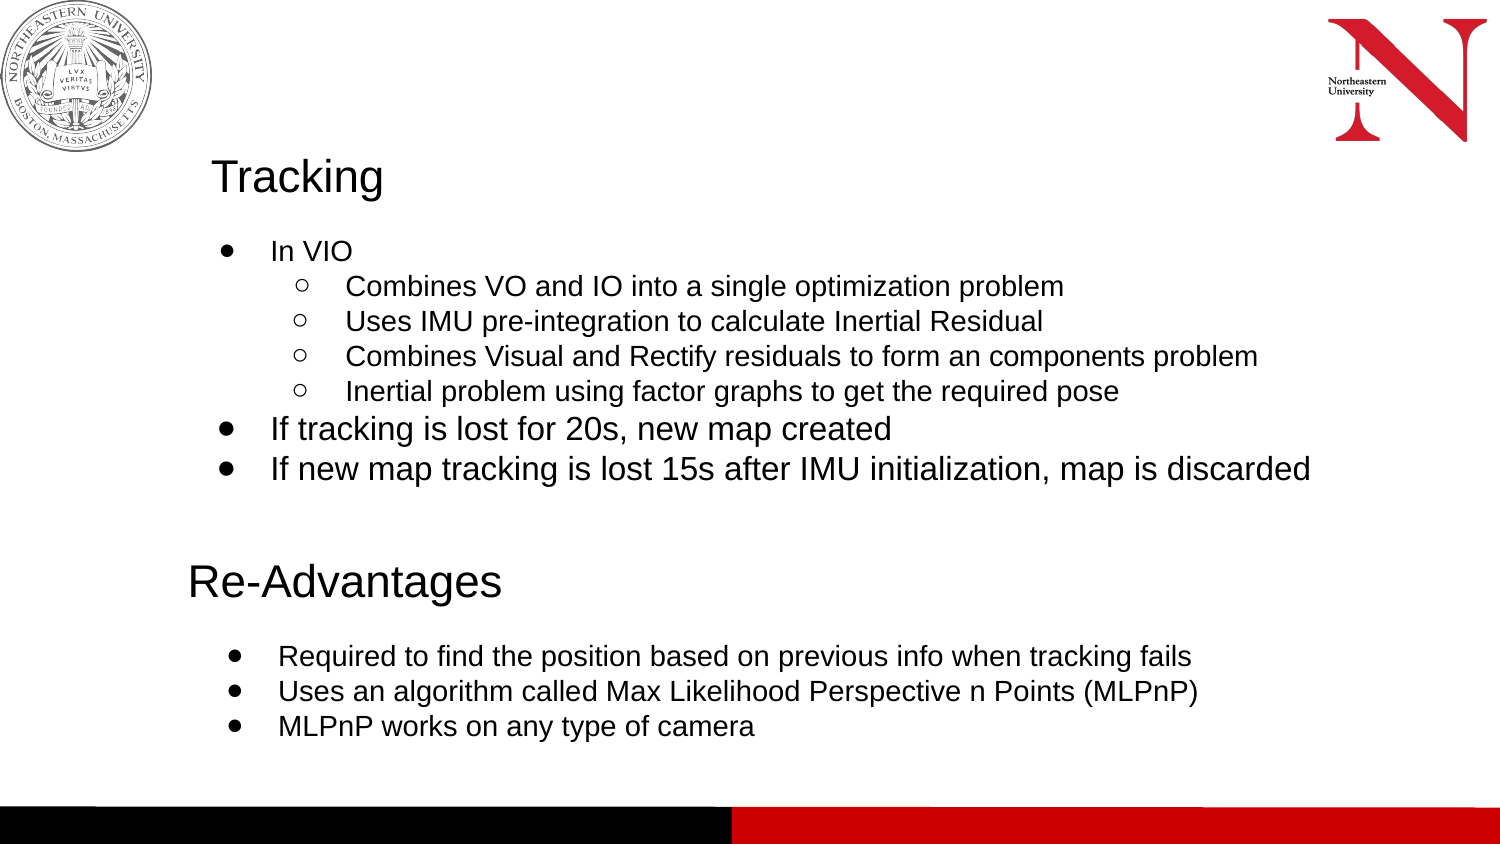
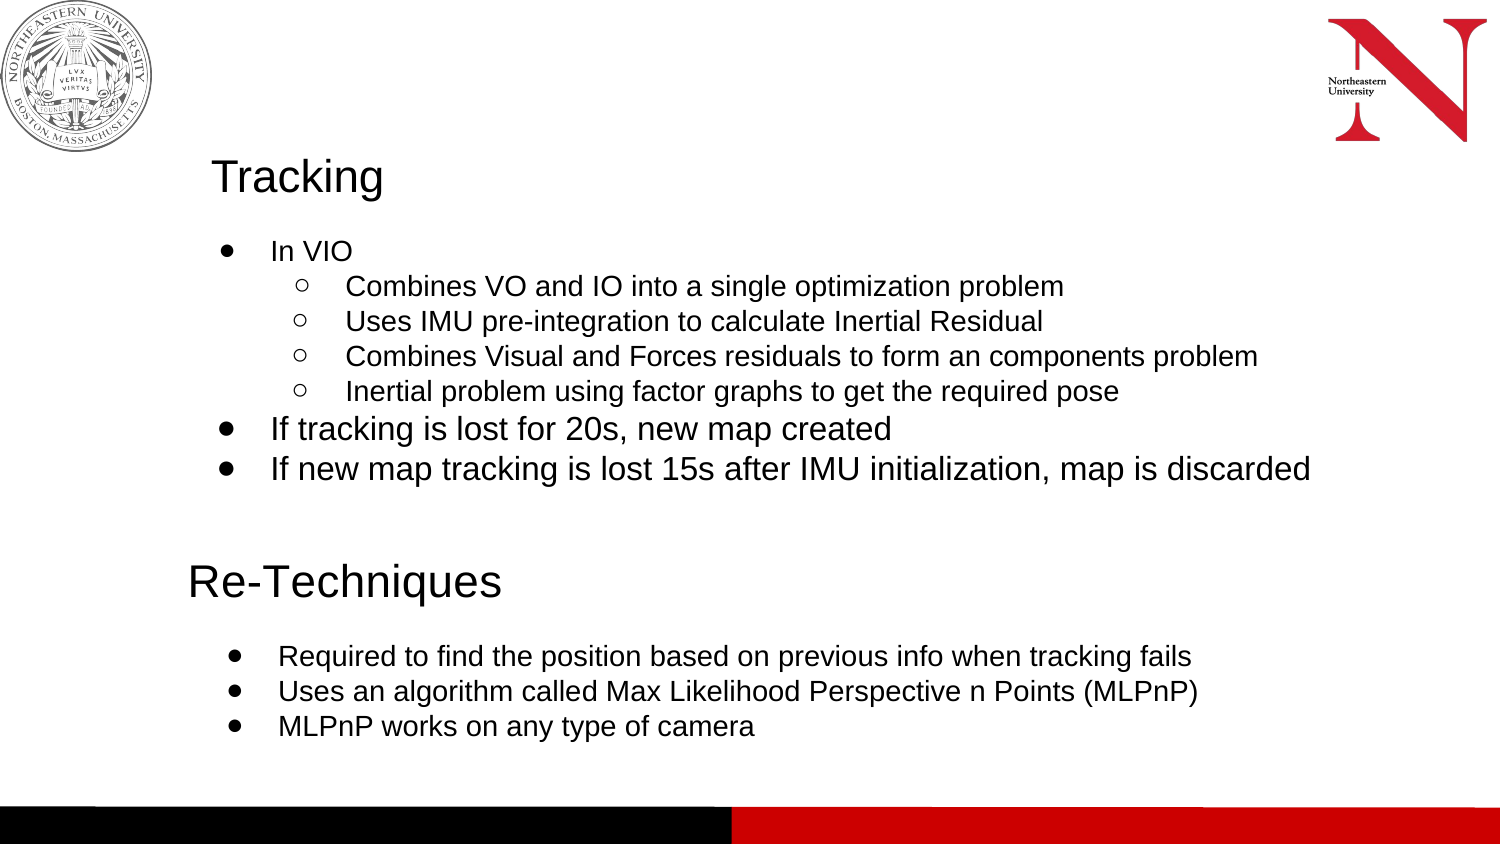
Rectify: Rectify -> Forces
Re-Advantages: Re-Advantages -> Re-Techniques
